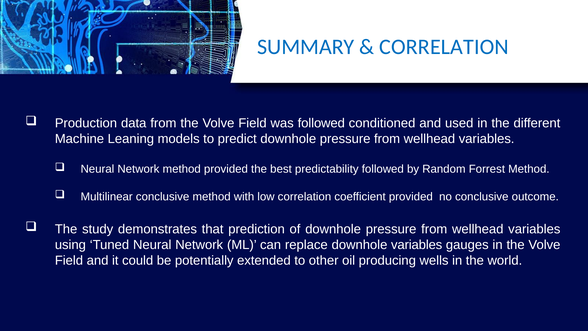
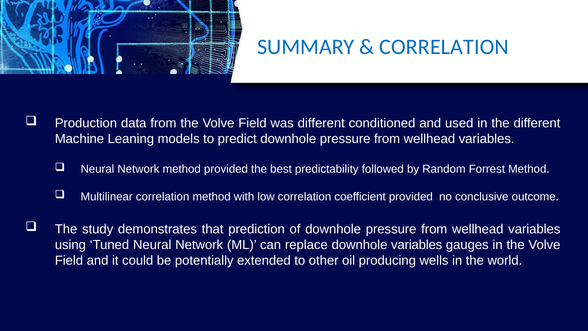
was followed: followed -> different
Multilinear conclusive: conclusive -> correlation
